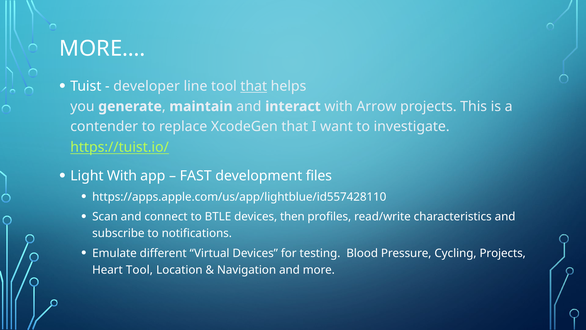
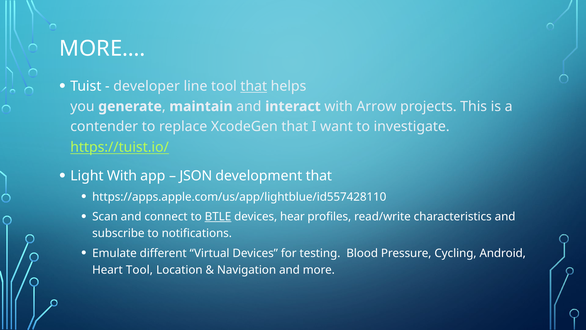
FAST: FAST -> JSON
development files: files -> that
BTLE underline: none -> present
then: then -> hear
Cycling Projects: Projects -> Android
